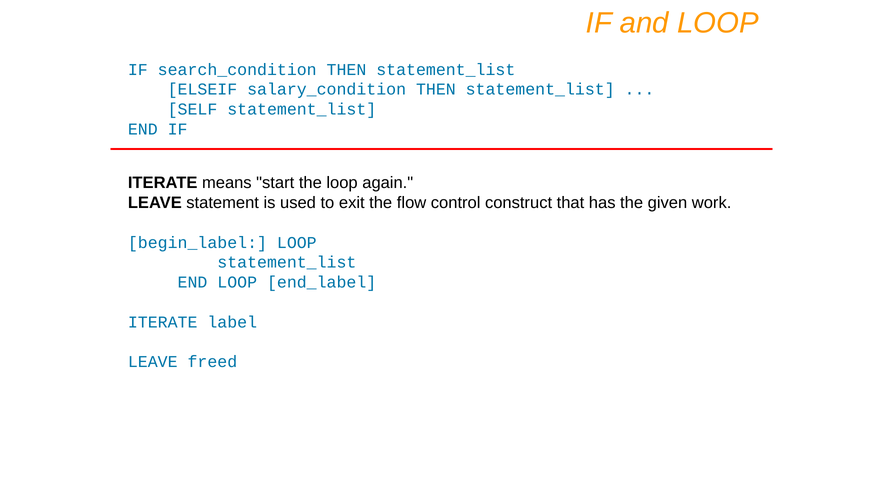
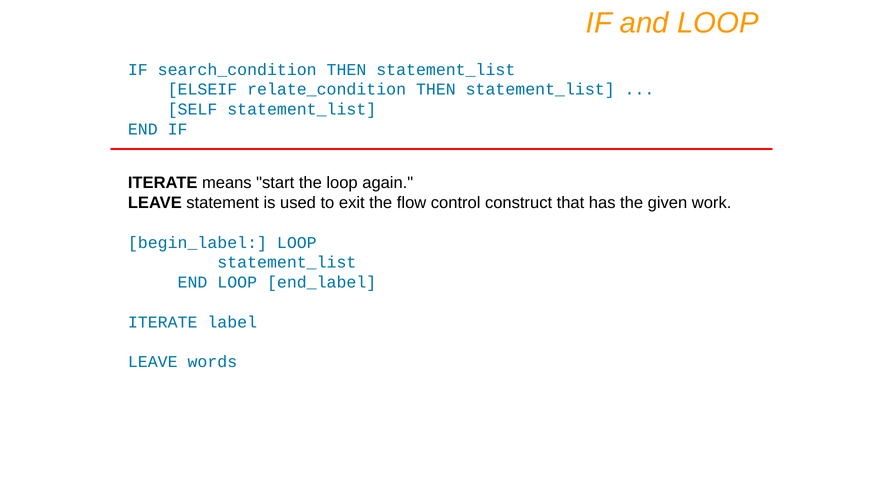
salary_condition: salary_condition -> relate_condition
freed: freed -> words
